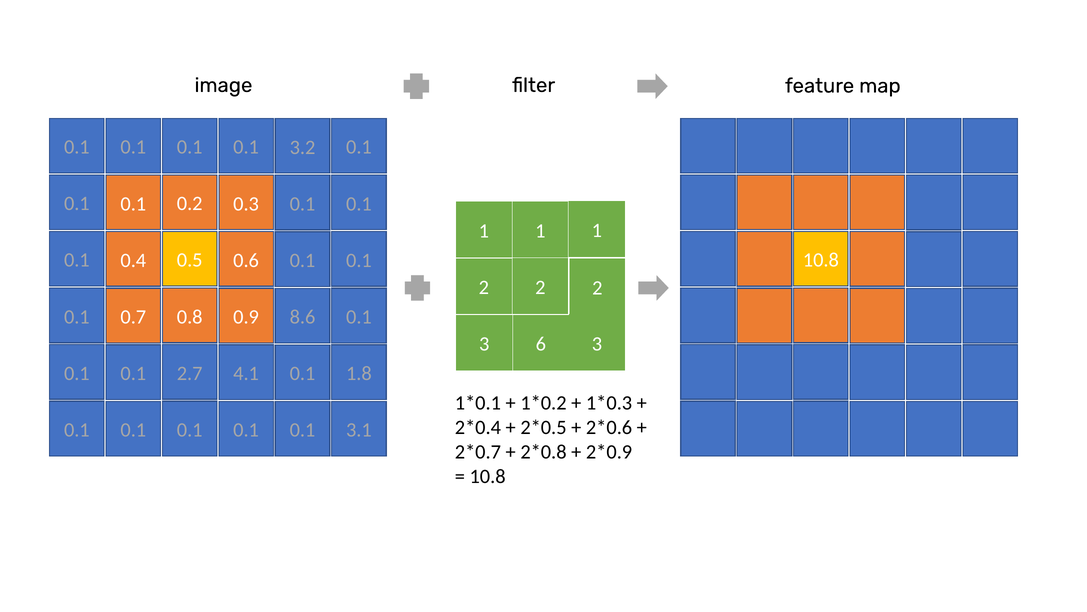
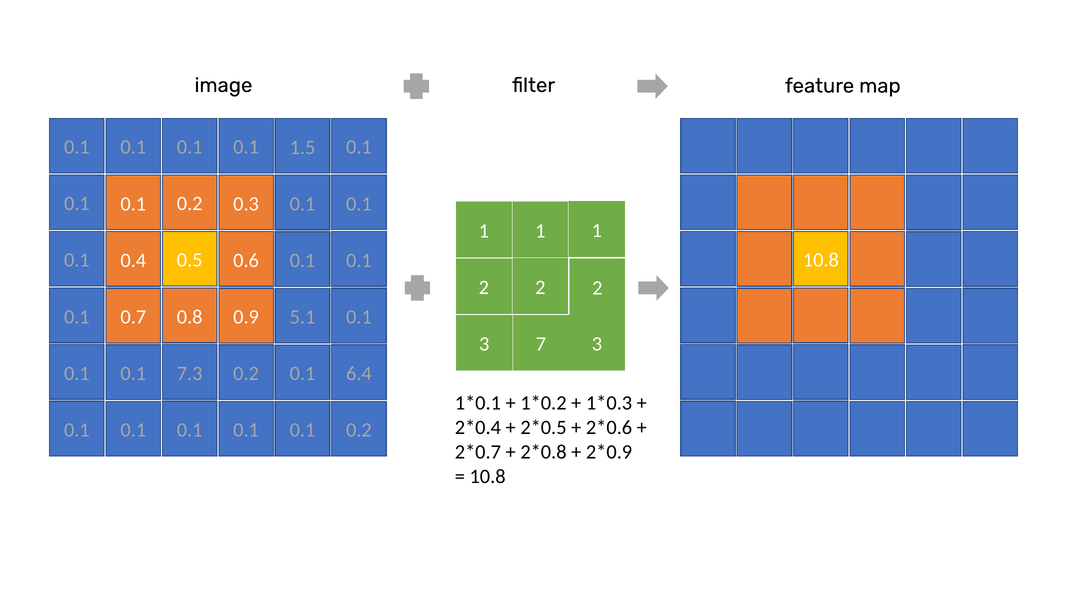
3.2: 3.2 -> 1.5
8.6: 8.6 -> 5.1
6: 6 -> 7
2.7: 2.7 -> 7.3
4.1 at (246, 373): 4.1 -> 0.2
1.8: 1.8 -> 6.4
3.1 at (359, 430): 3.1 -> 0.2
